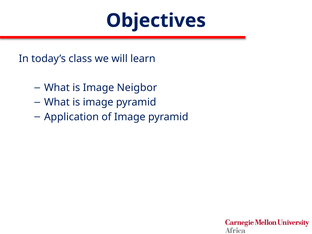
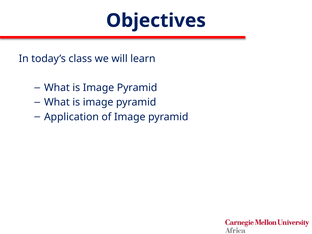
Neigbor at (137, 88): Neigbor -> Pyramid
